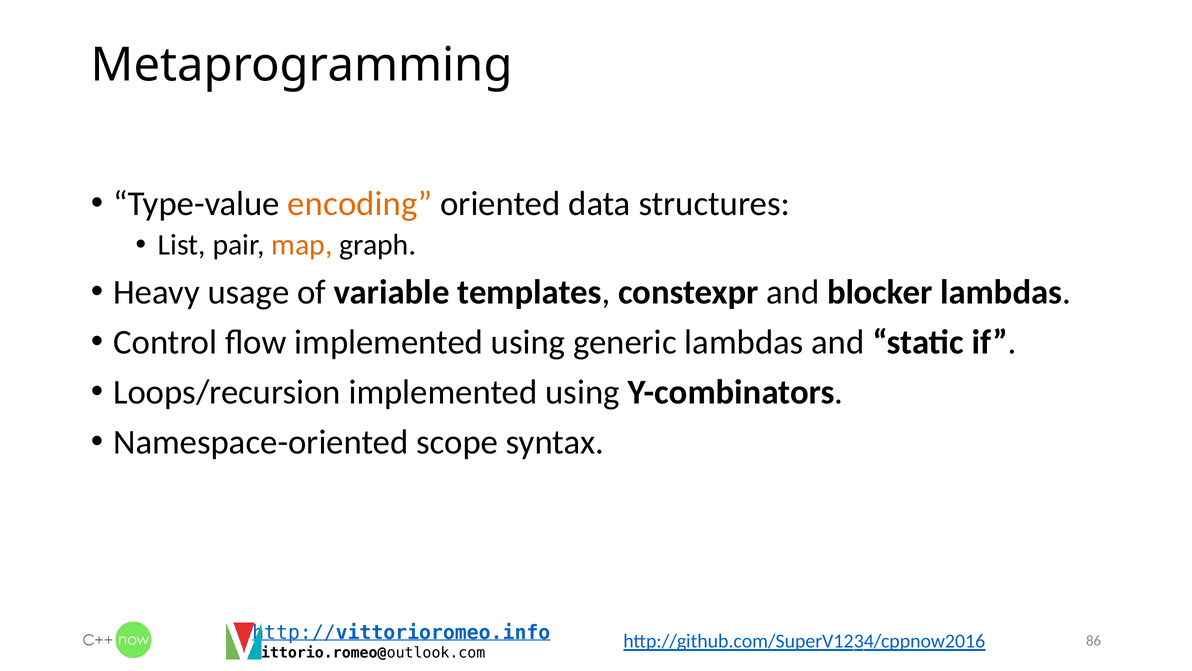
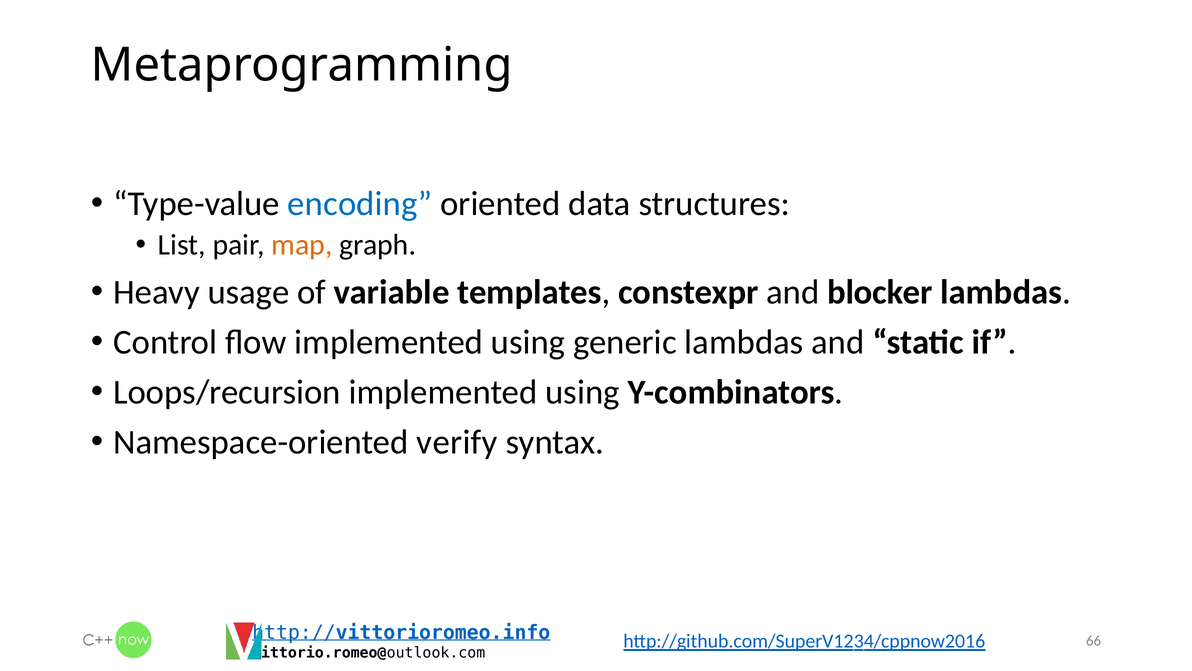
encoding colour: orange -> blue
scope: scope -> verify
86: 86 -> 66
